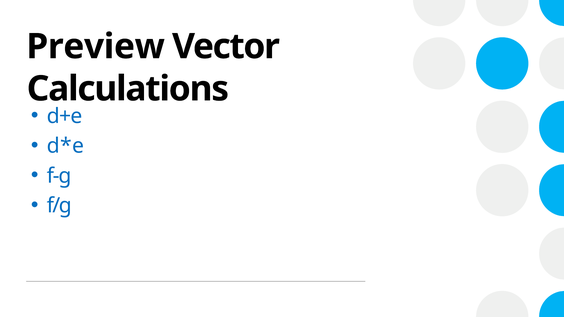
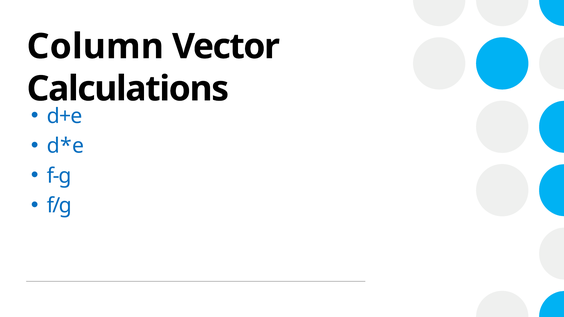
Preview: Preview -> Column
